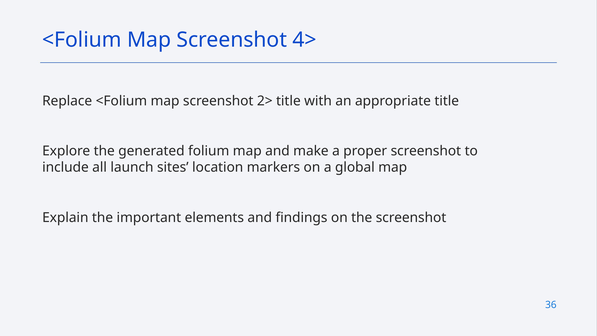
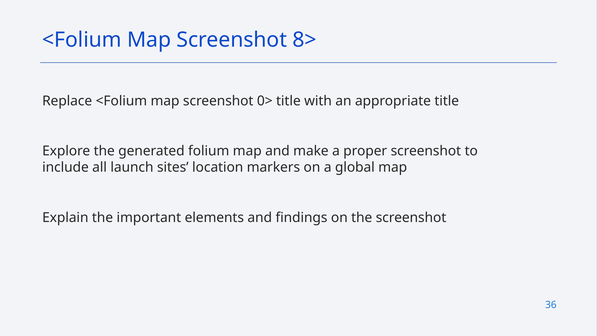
4>: 4> -> 8>
2>: 2> -> 0>
